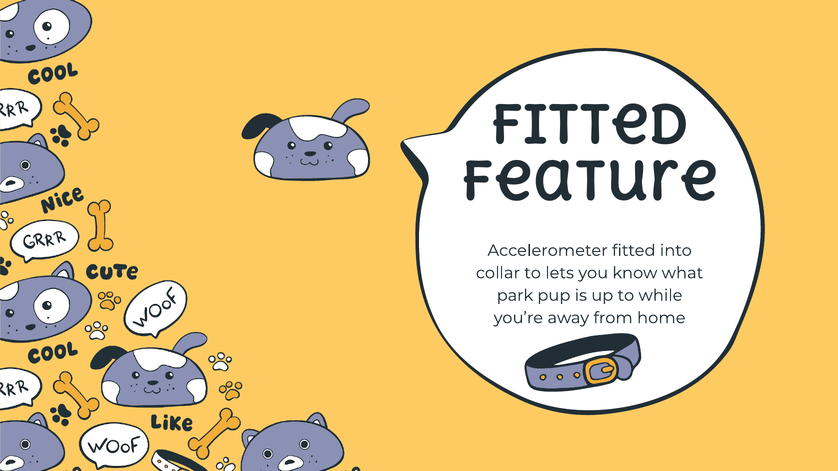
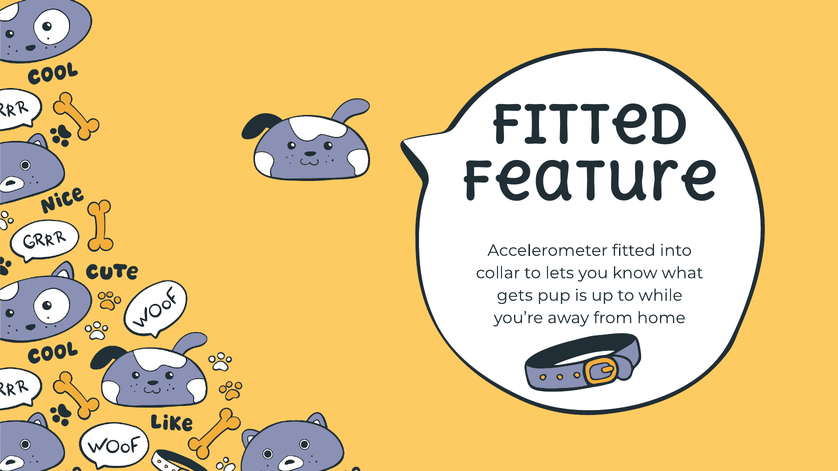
park: park -> gets
